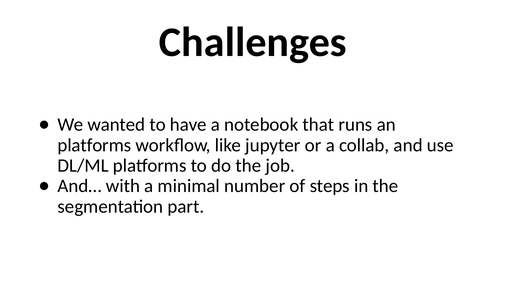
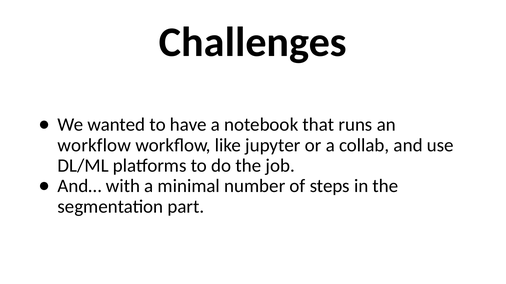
platforms at (94, 145): platforms -> workflow
